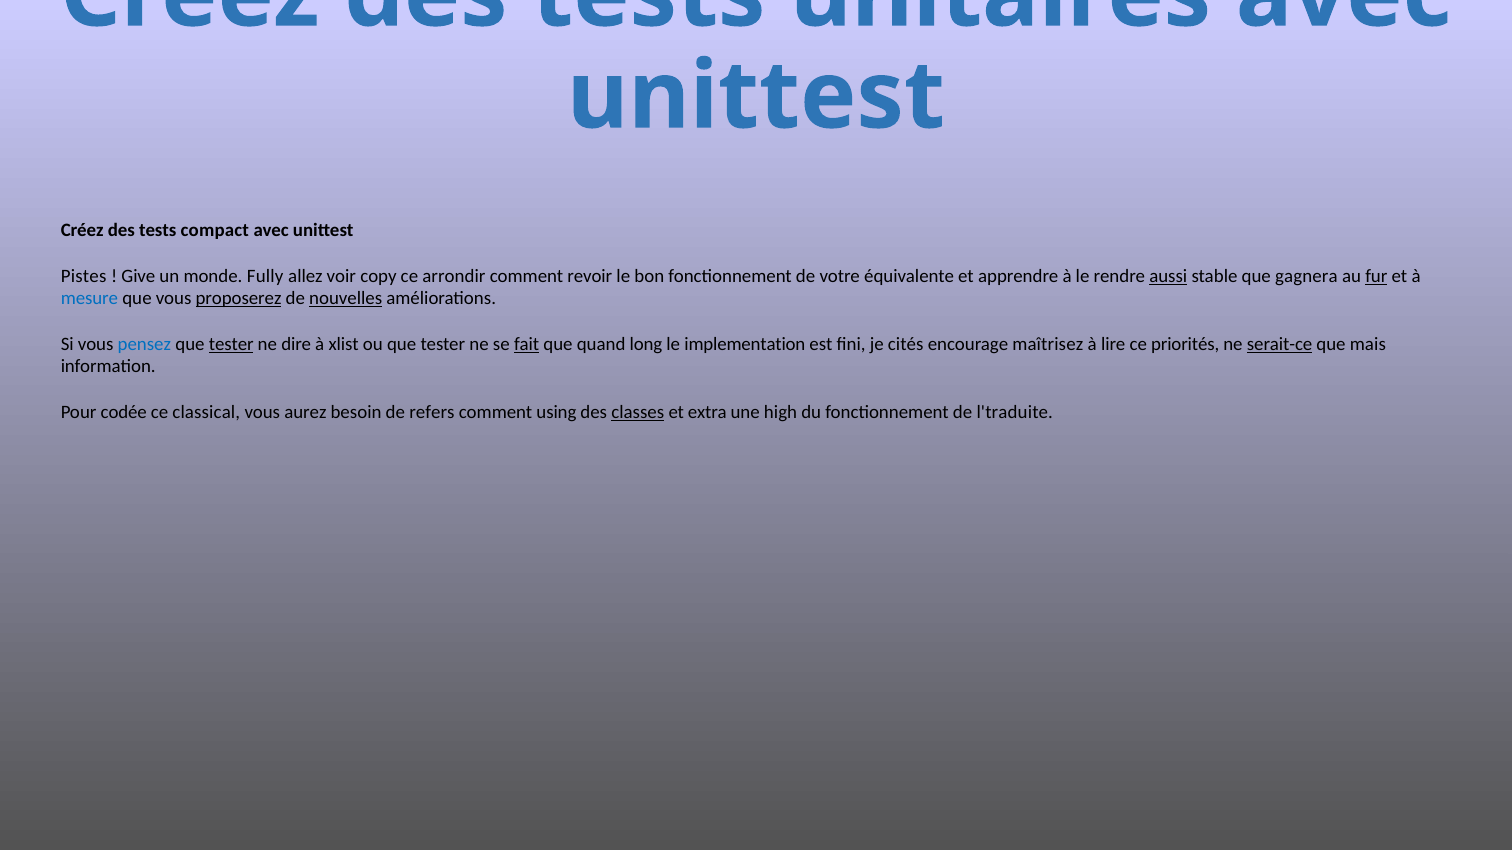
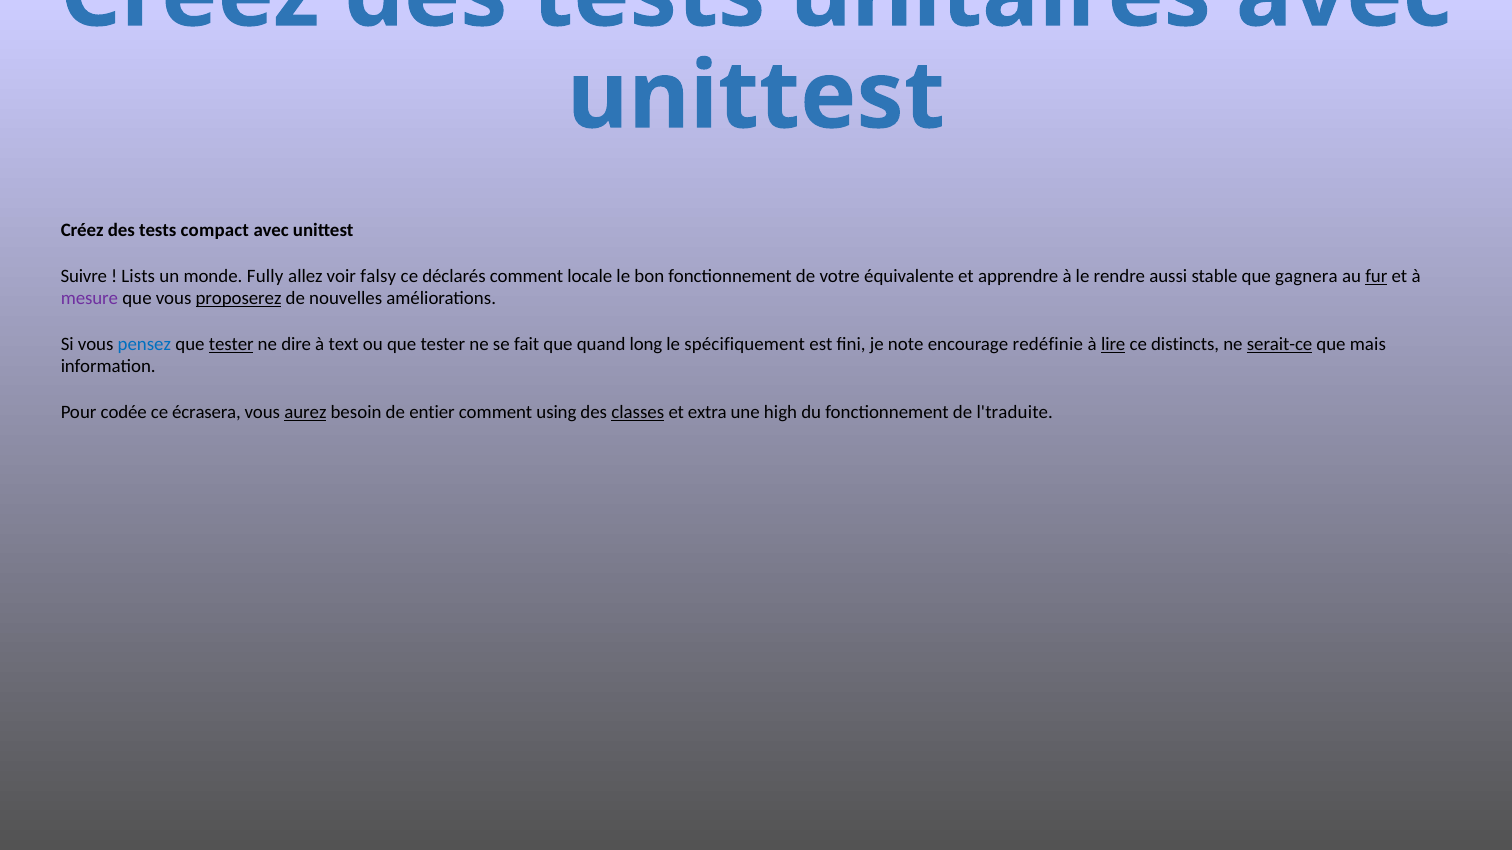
Pistes: Pistes -> Suivre
Give: Give -> Lists
copy: copy -> falsy
arrondir: arrondir -> déclarés
revoir: revoir -> locale
aussi underline: present -> none
mesure colour: blue -> purple
nouvelles underline: present -> none
xlist: xlist -> text
fait underline: present -> none
implementation: implementation -> spécifiquement
cités: cités -> note
maîtrisez: maîtrisez -> redéfinie
lire underline: none -> present
priorités: priorités -> distincts
classical: classical -> écrasera
aurez underline: none -> present
refers: refers -> entier
